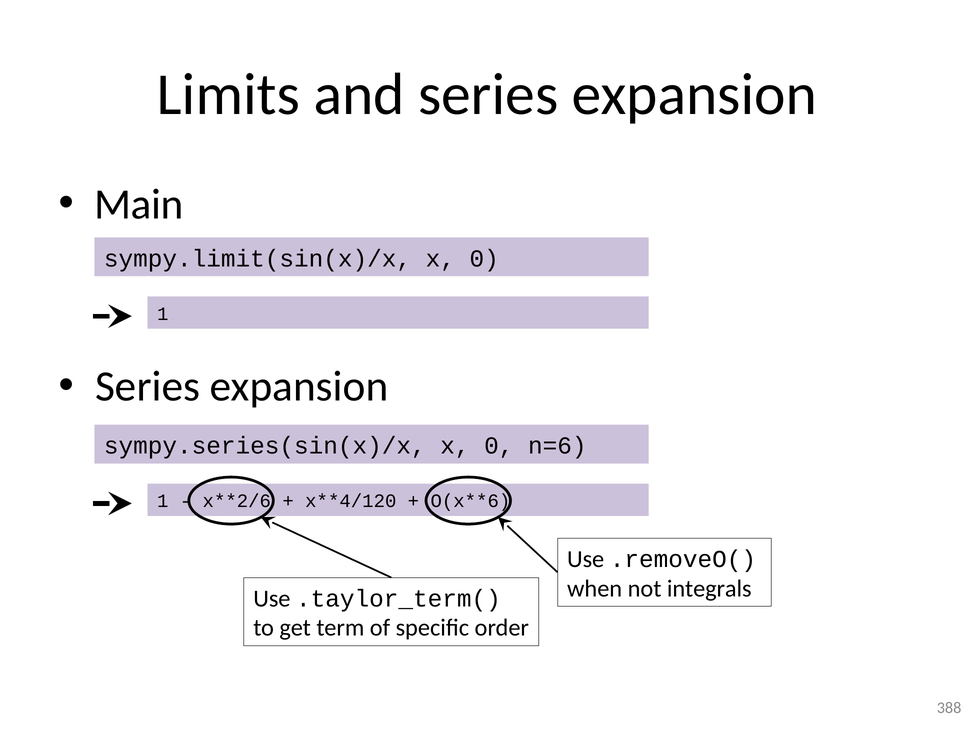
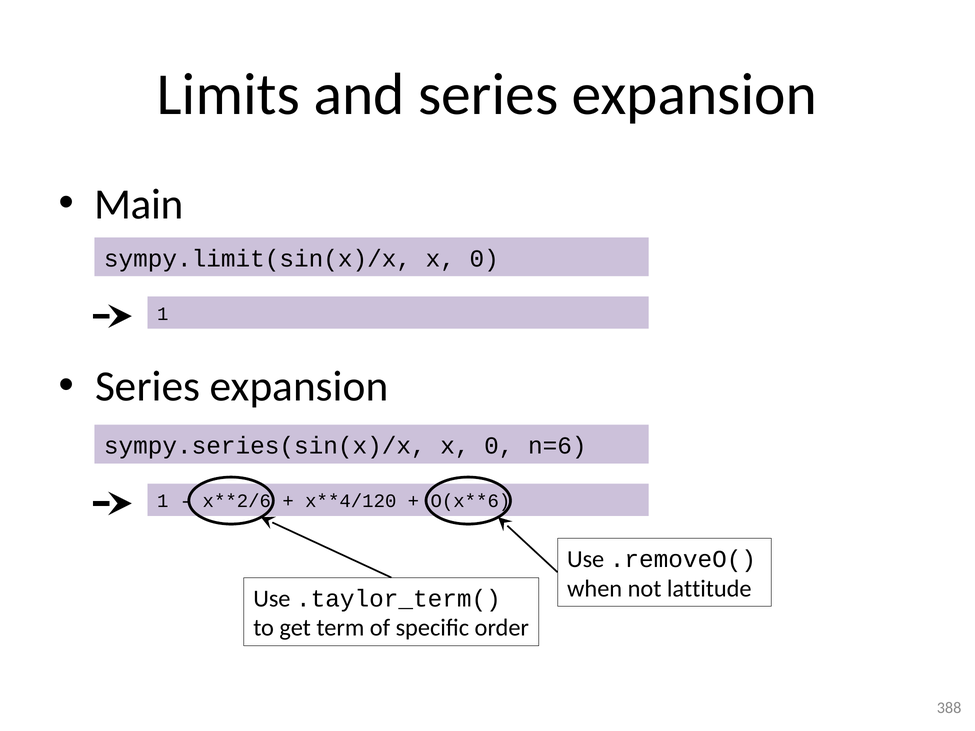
integrals: integrals -> lattitude
